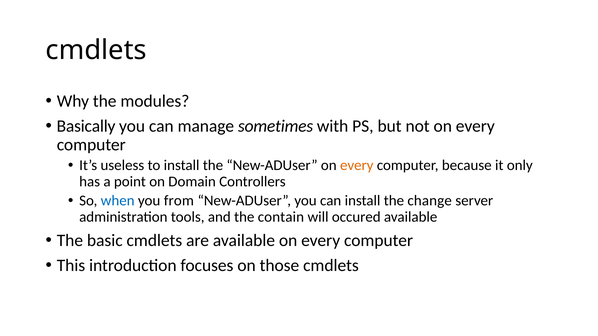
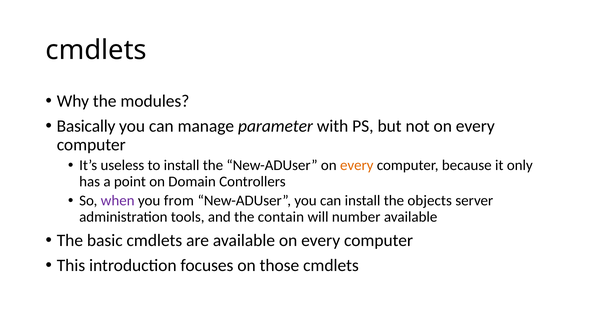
sometimes: sometimes -> parameter
when colour: blue -> purple
change: change -> objects
occured: occured -> number
